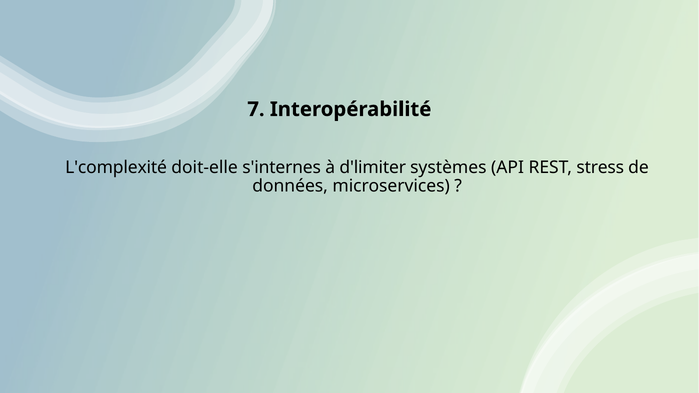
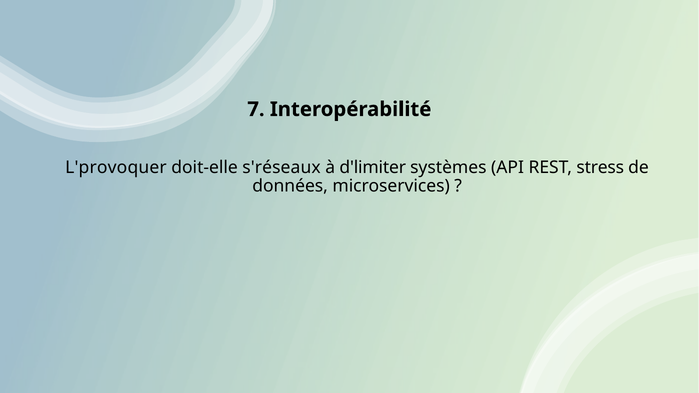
L'complexité: L'complexité -> L'provoquer
s'internes: s'internes -> s'réseaux
